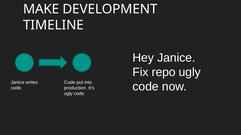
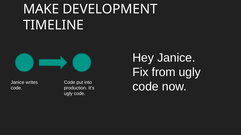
repo: repo -> from
